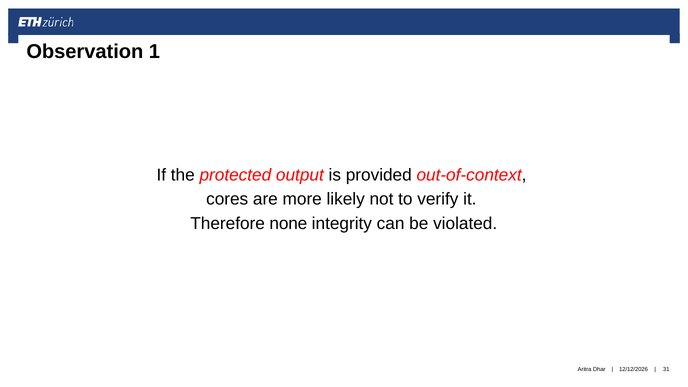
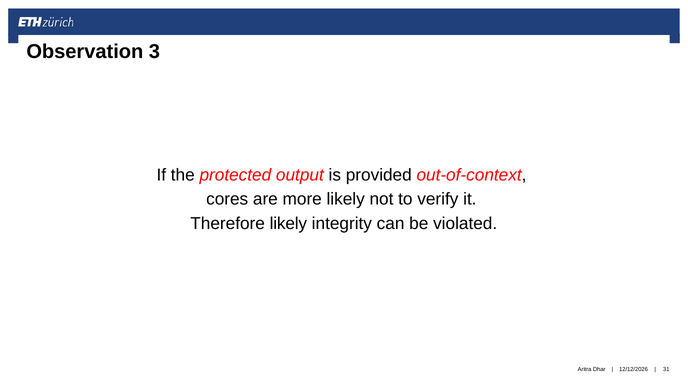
1: 1 -> 3
Therefore none: none -> likely
